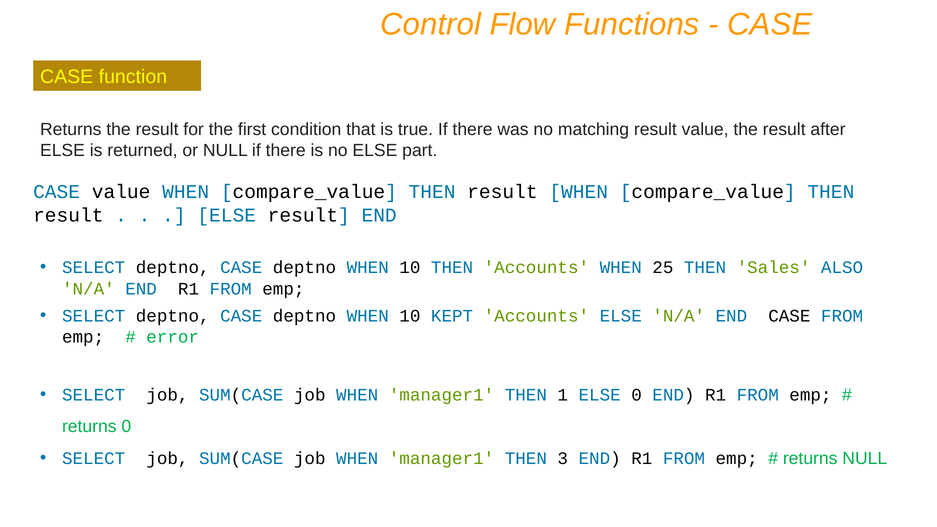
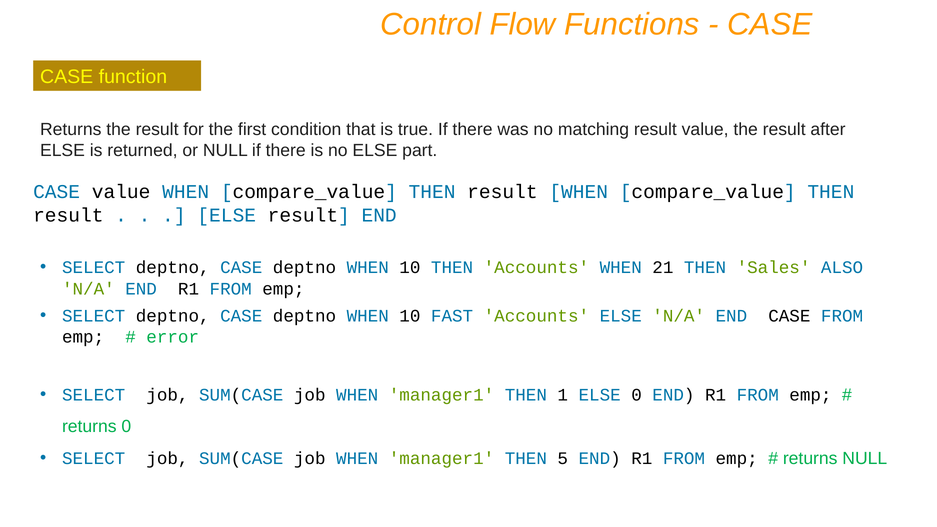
25: 25 -> 21
KEPT: KEPT -> FAST
3: 3 -> 5
